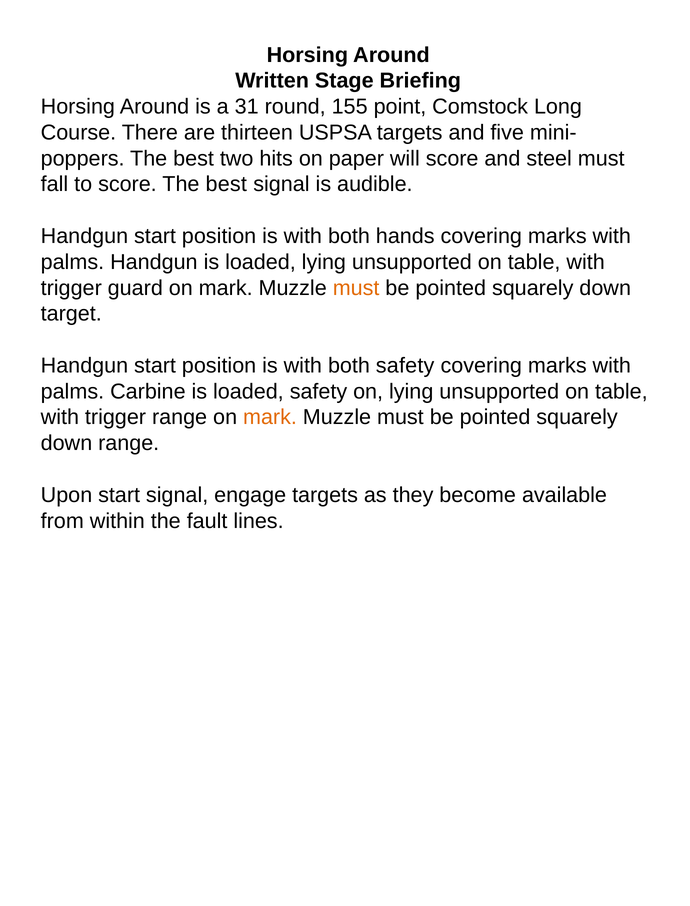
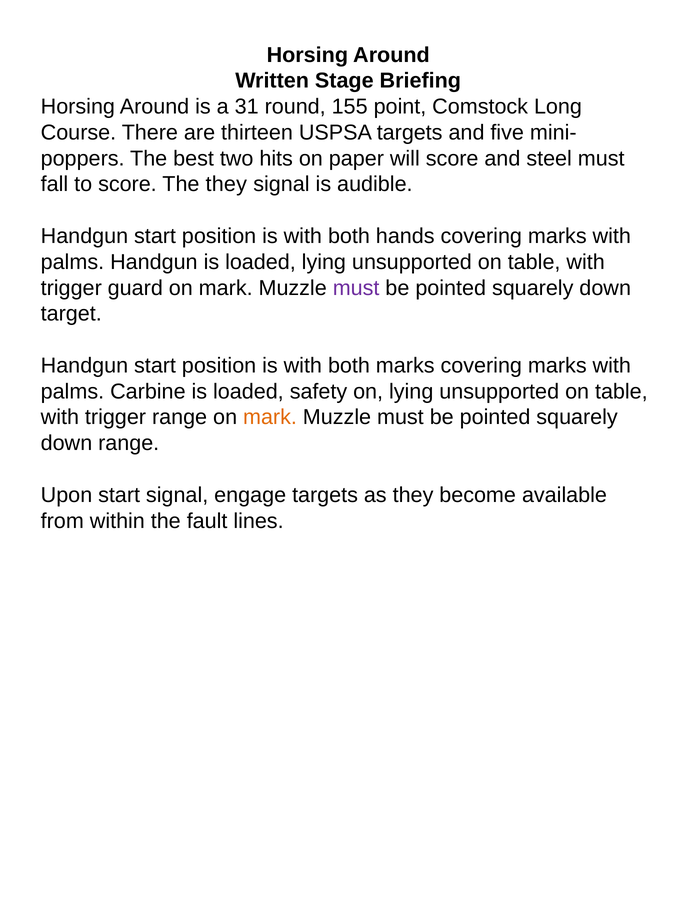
score The best: best -> they
must at (356, 288) colour: orange -> purple
both safety: safety -> marks
